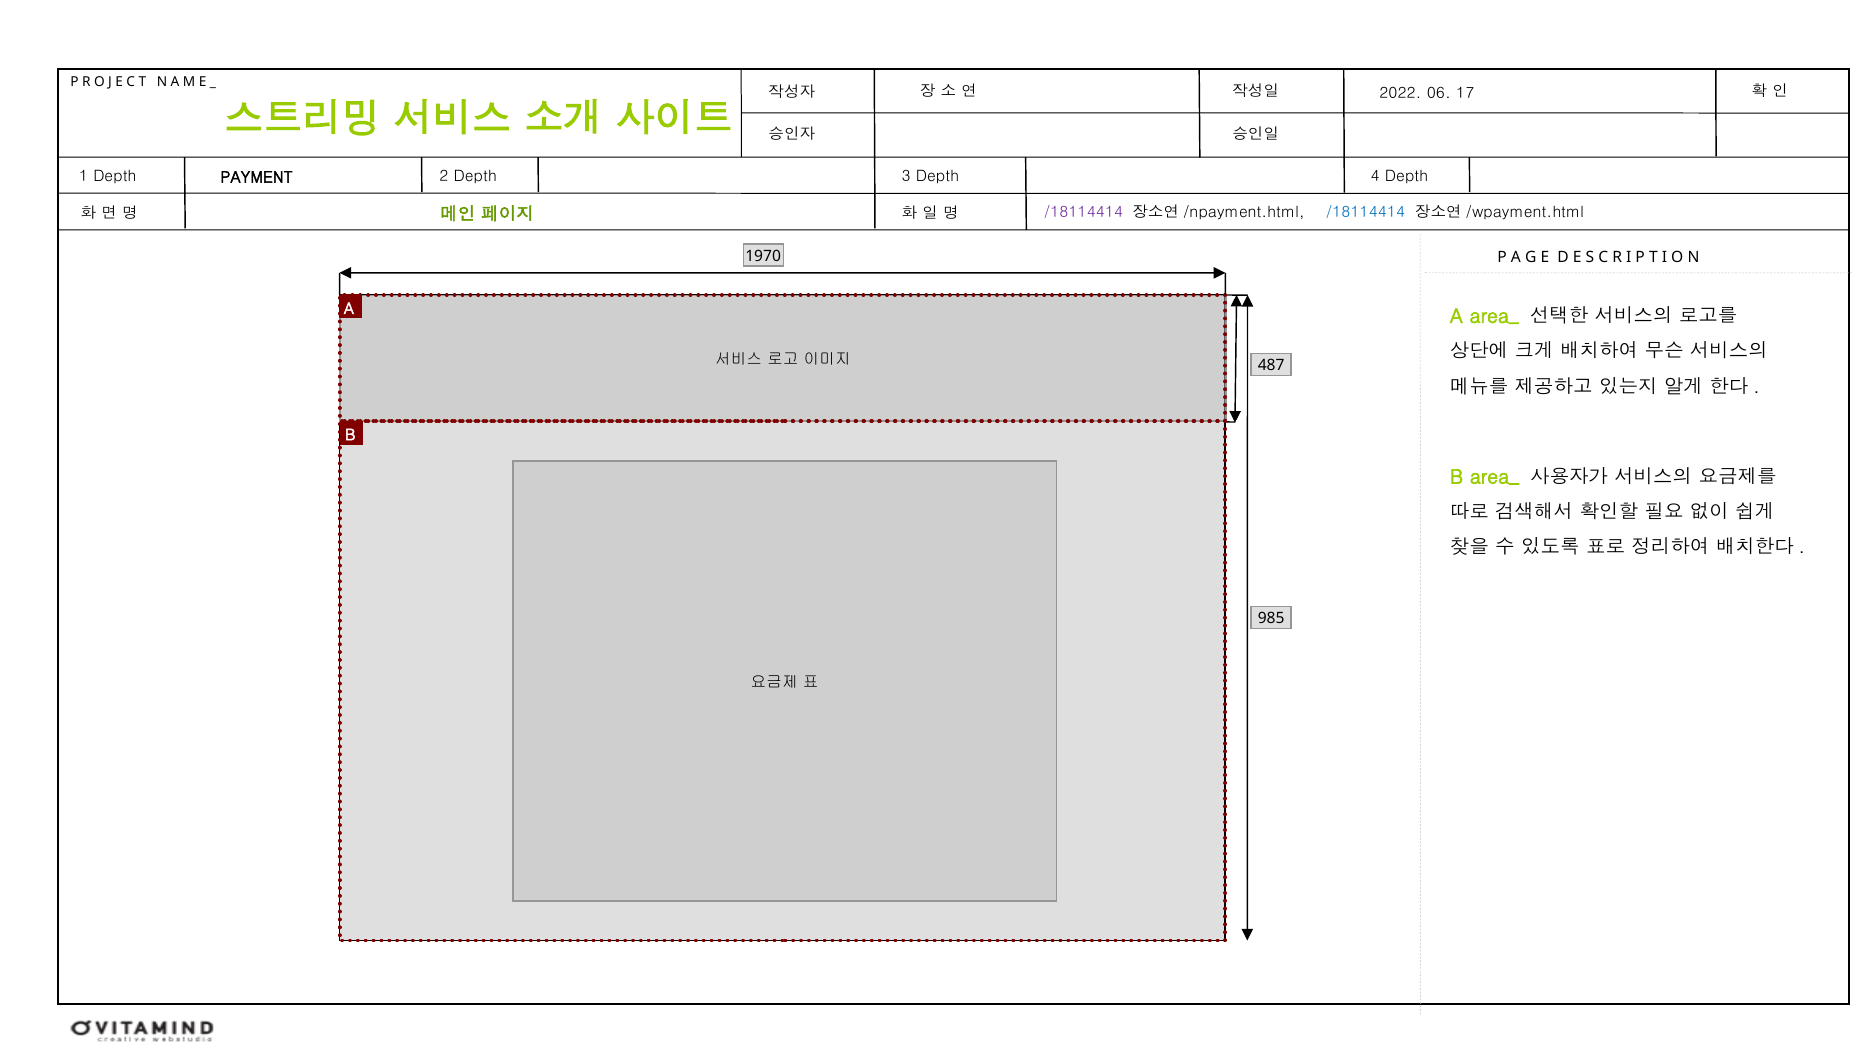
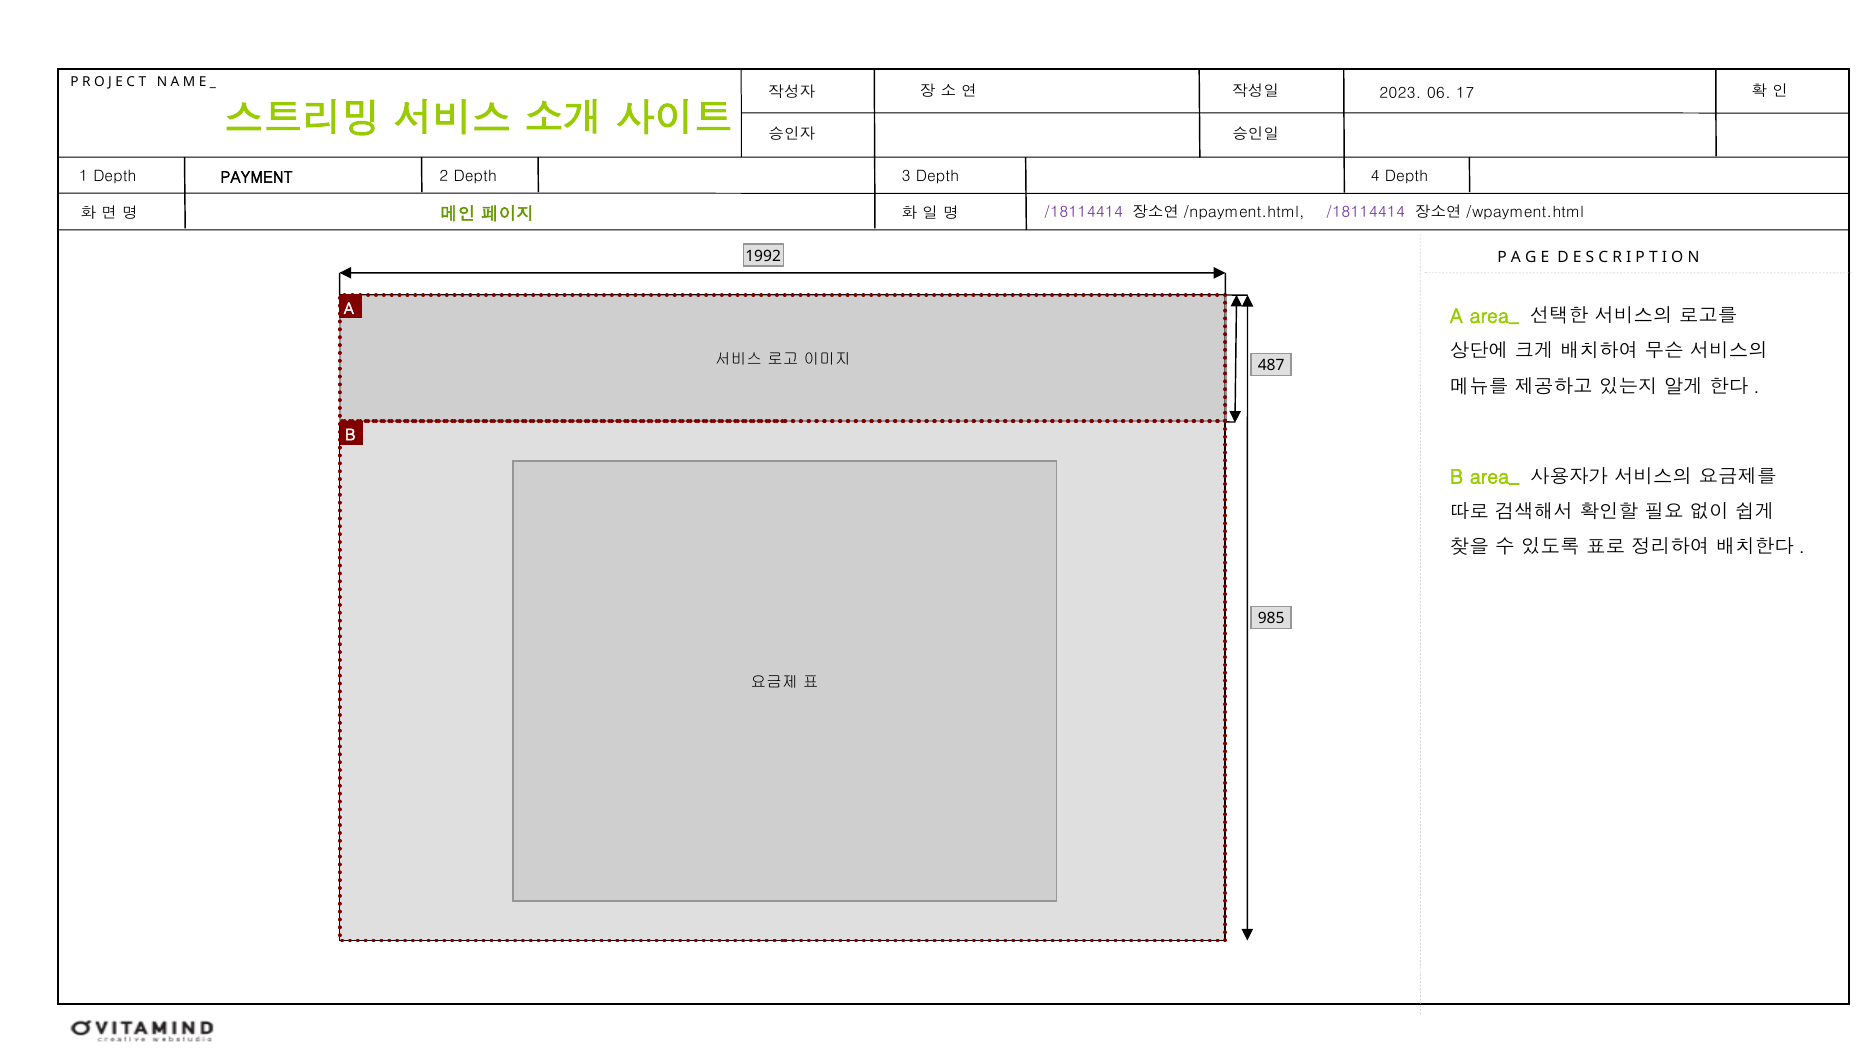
2022: 2022 -> 2023
/18114414 at (1366, 212) colour: blue -> purple
1970: 1970 -> 1992
